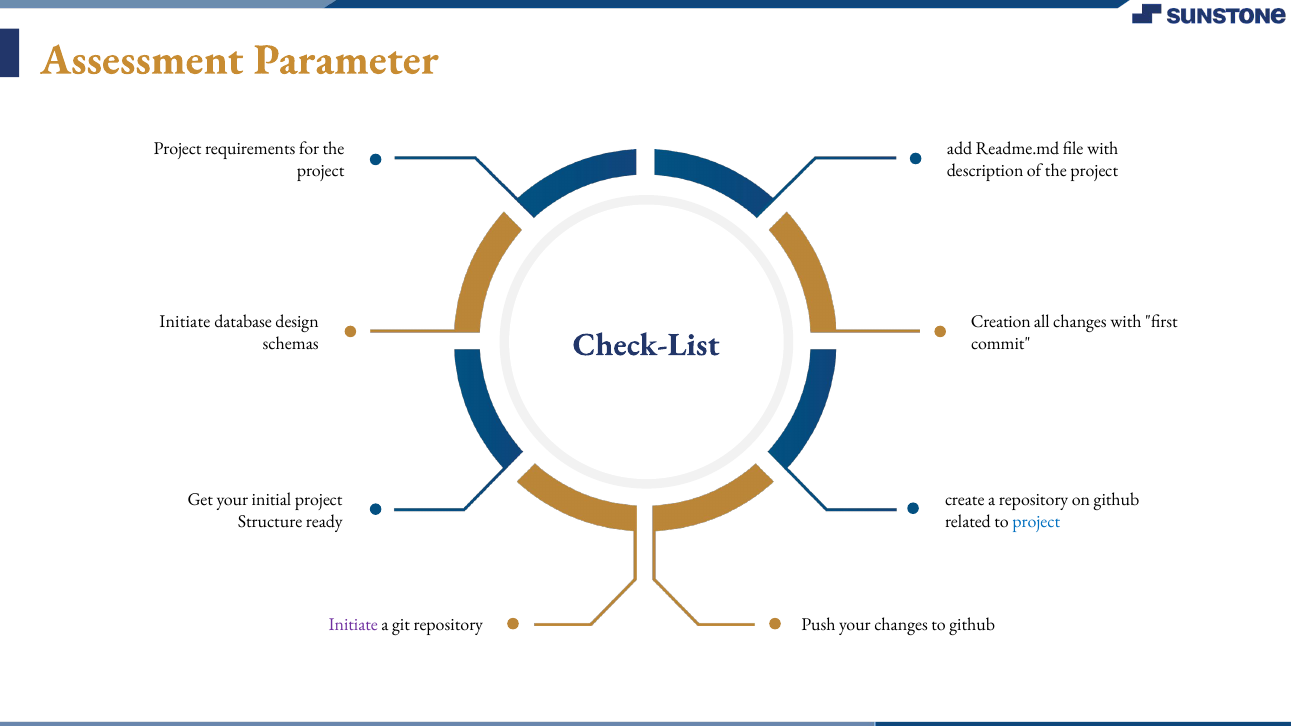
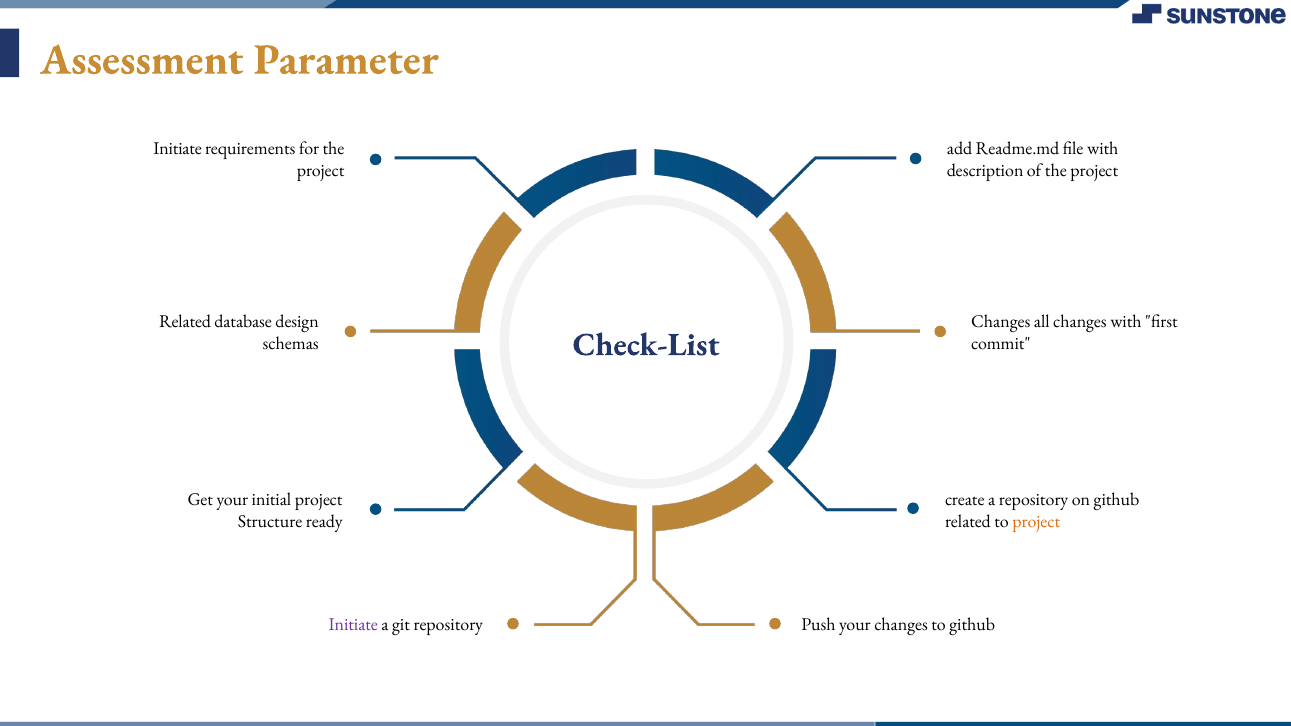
Project at (178, 149): Project -> Initiate
Initiate at (185, 322): Initiate -> Related
Creation at (1001, 322): Creation -> Changes
project at (1036, 522) colour: blue -> orange
